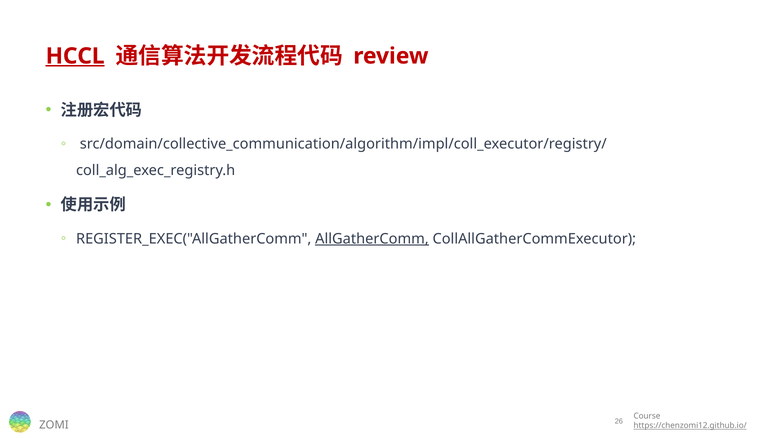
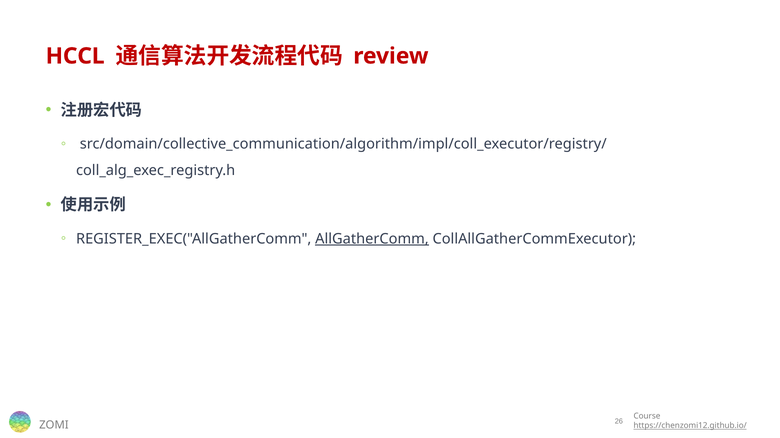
HCCL underline: present -> none
